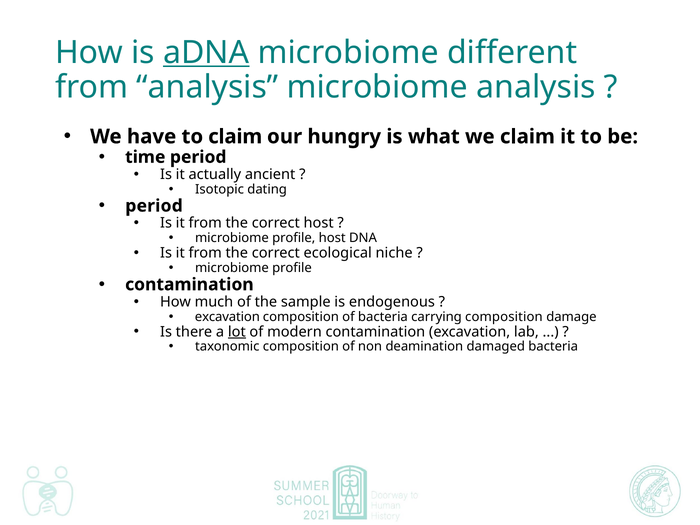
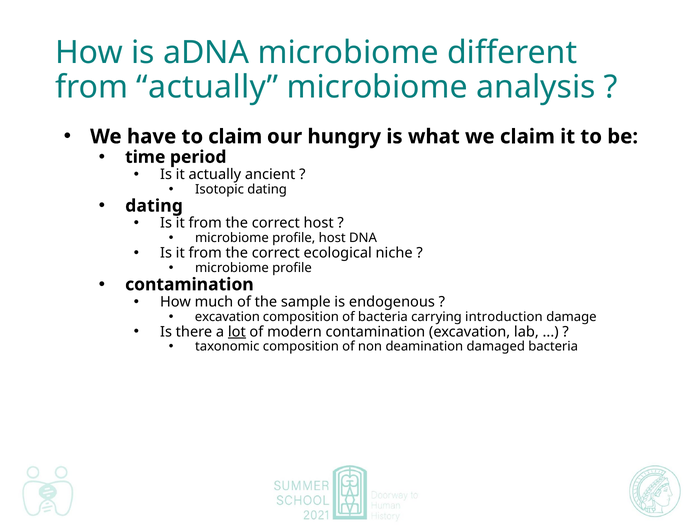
aDNA underline: present -> none
from analysis: analysis -> actually
period at (154, 206): period -> dating
carrying composition: composition -> introduction
